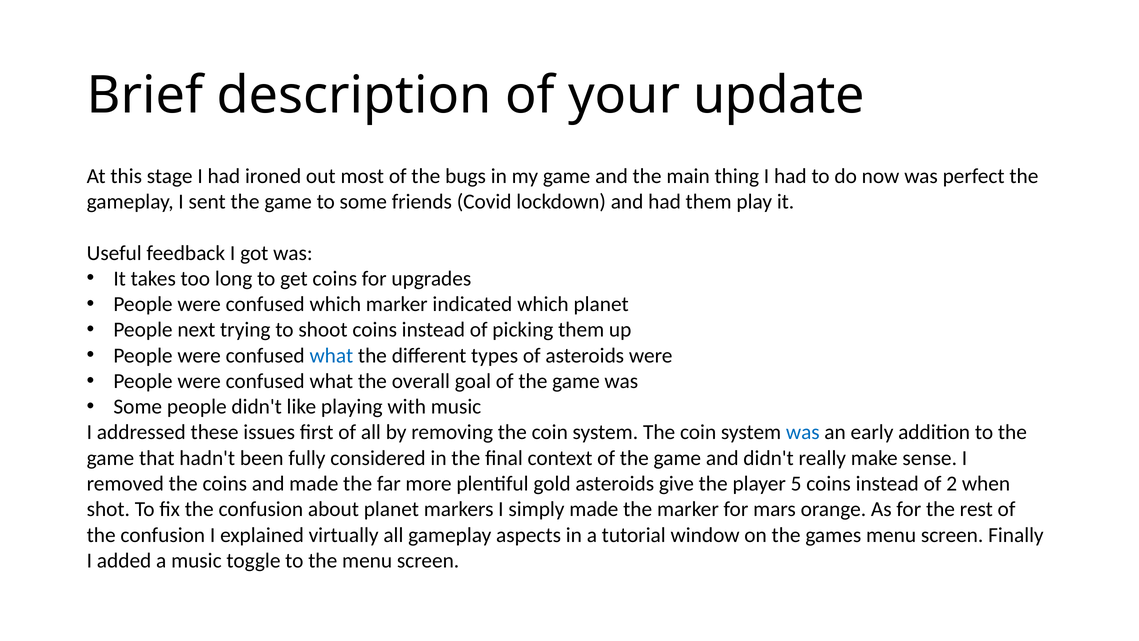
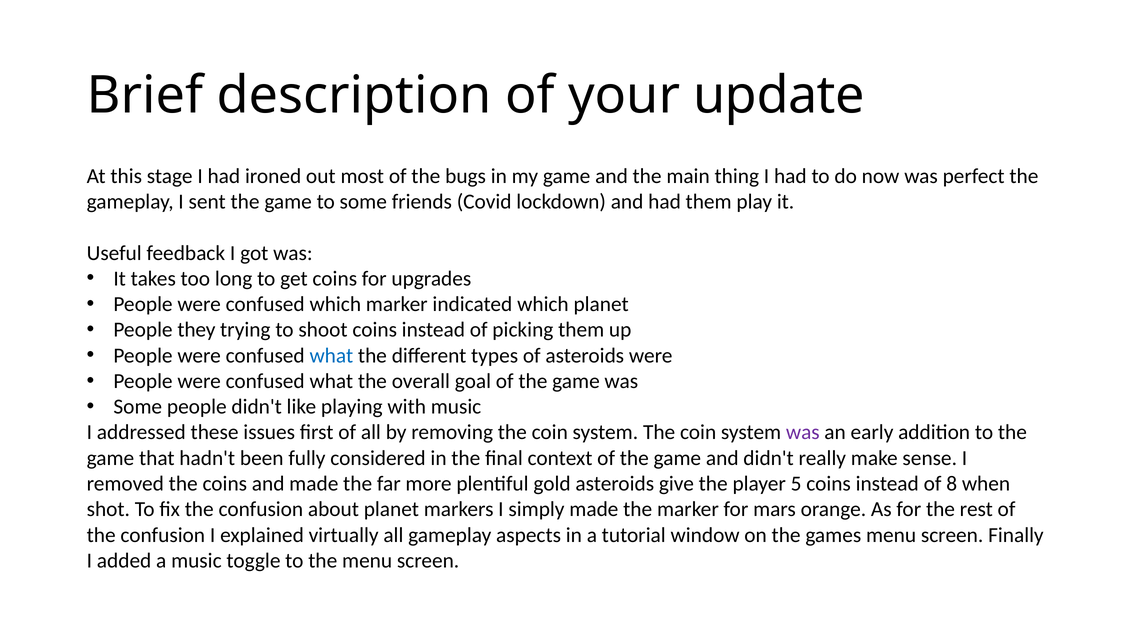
next: next -> they
was at (803, 432) colour: blue -> purple
2: 2 -> 8
